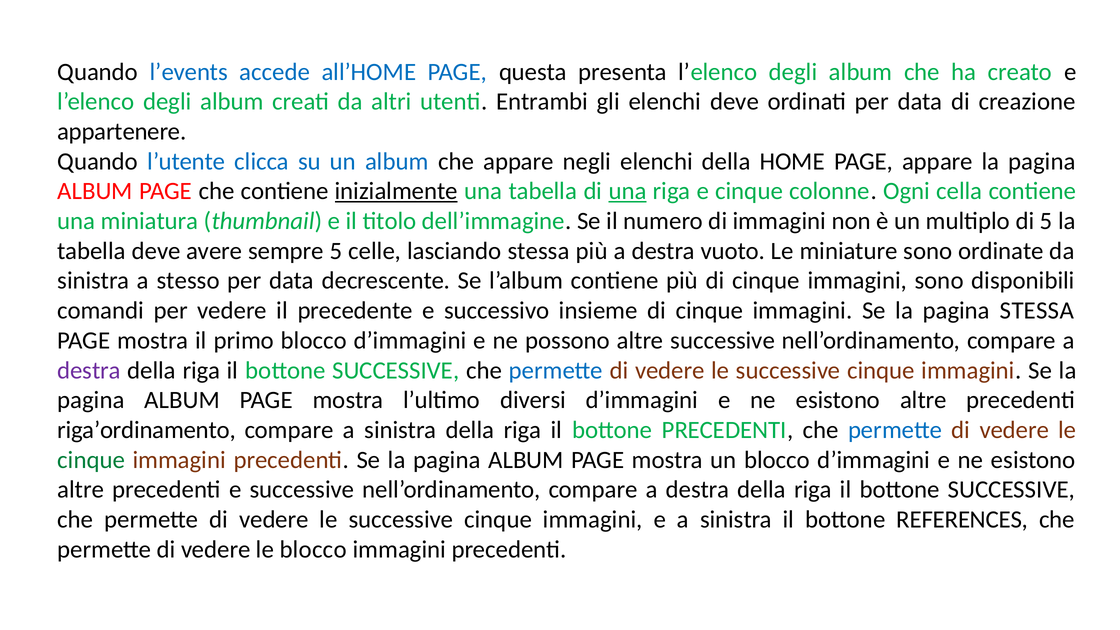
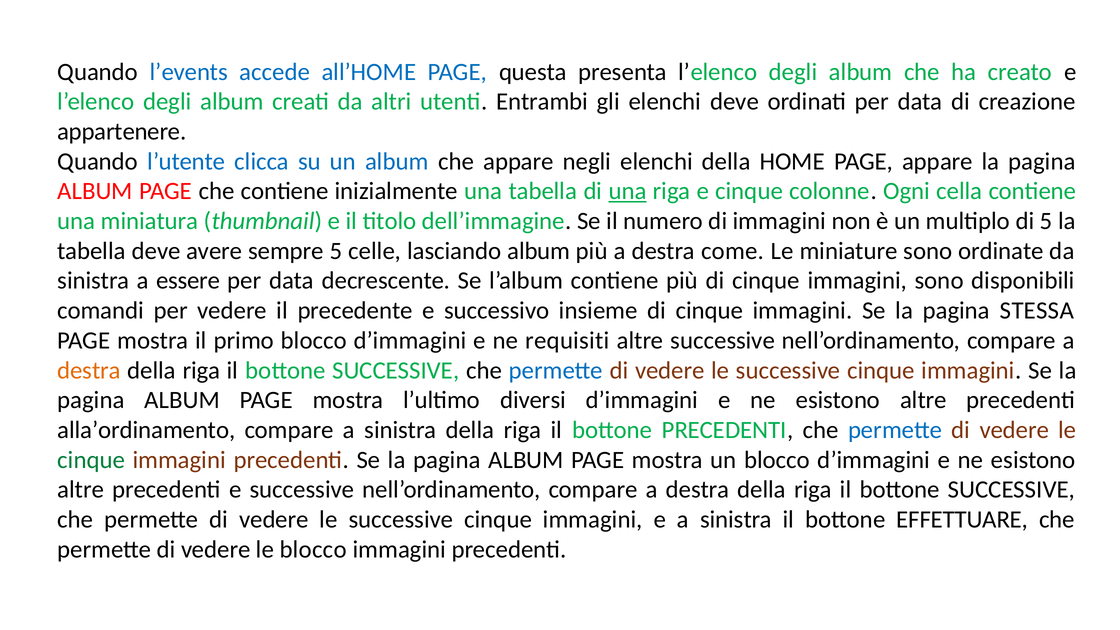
inizialmente underline: present -> none
lasciando stessa: stessa -> album
vuoto: vuoto -> come
stesso: stesso -> essere
possono: possono -> requisiti
destra at (89, 370) colour: purple -> orange
riga’ordinamento: riga’ordinamento -> alla’ordinamento
REFERENCES: REFERENCES -> EFFETTUARE
